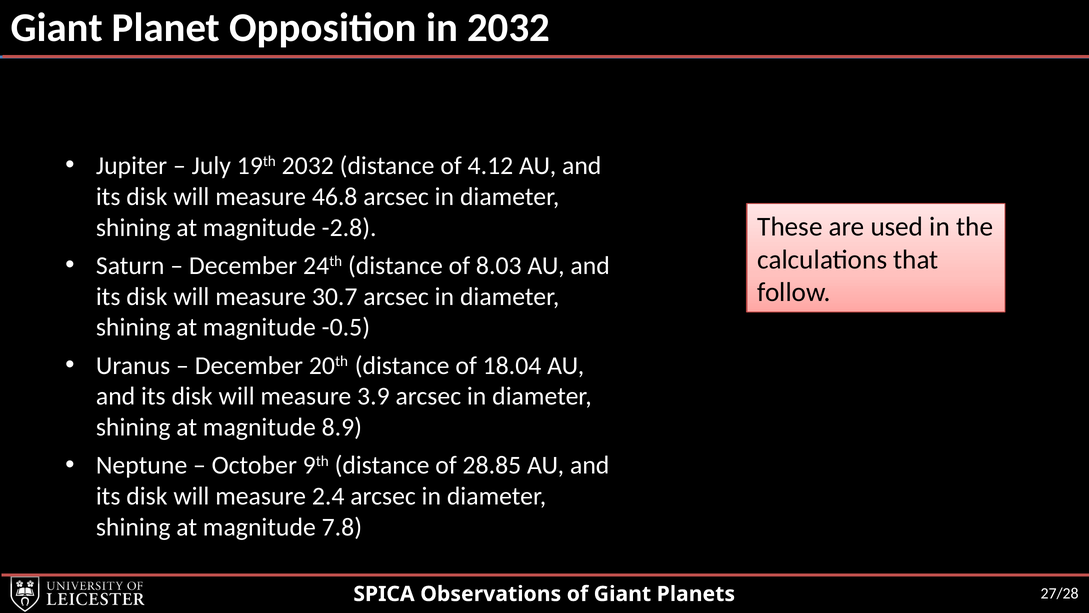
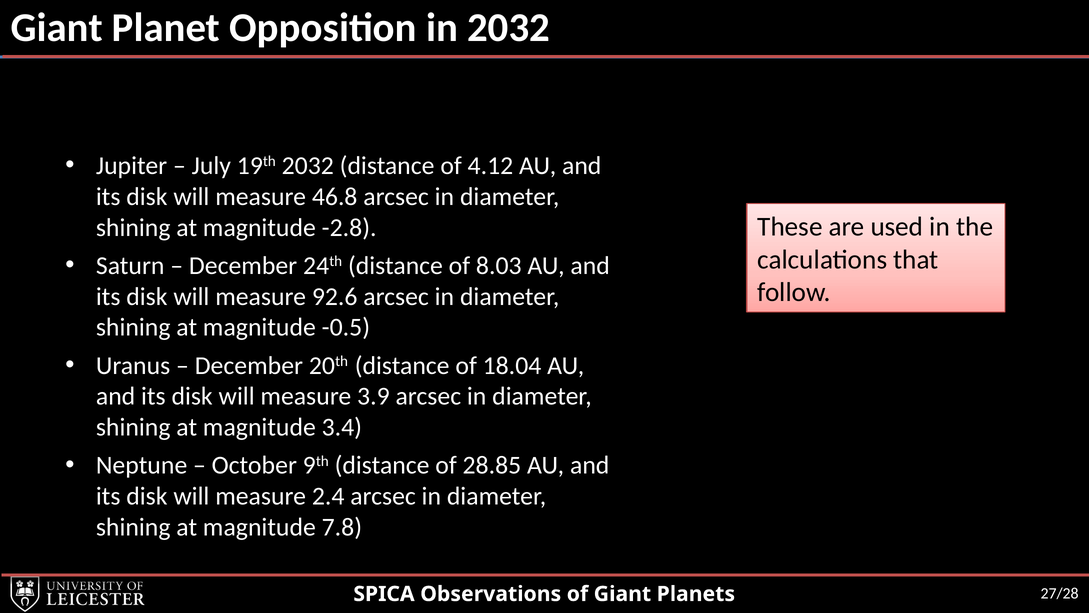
30.7: 30.7 -> 92.6
8.9: 8.9 -> 3.4
